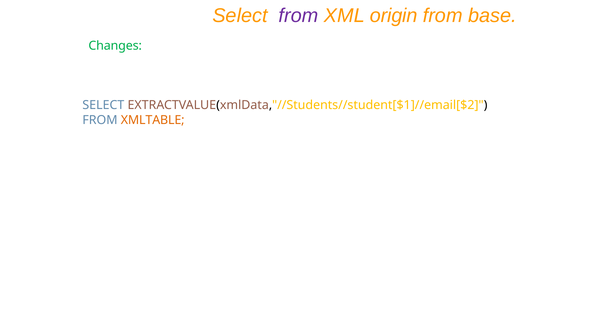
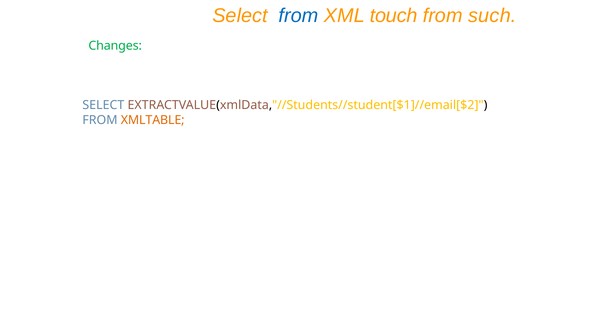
from at (298, 16) colour: purple -> blue
origin: origin -> touch
base: base -> such
